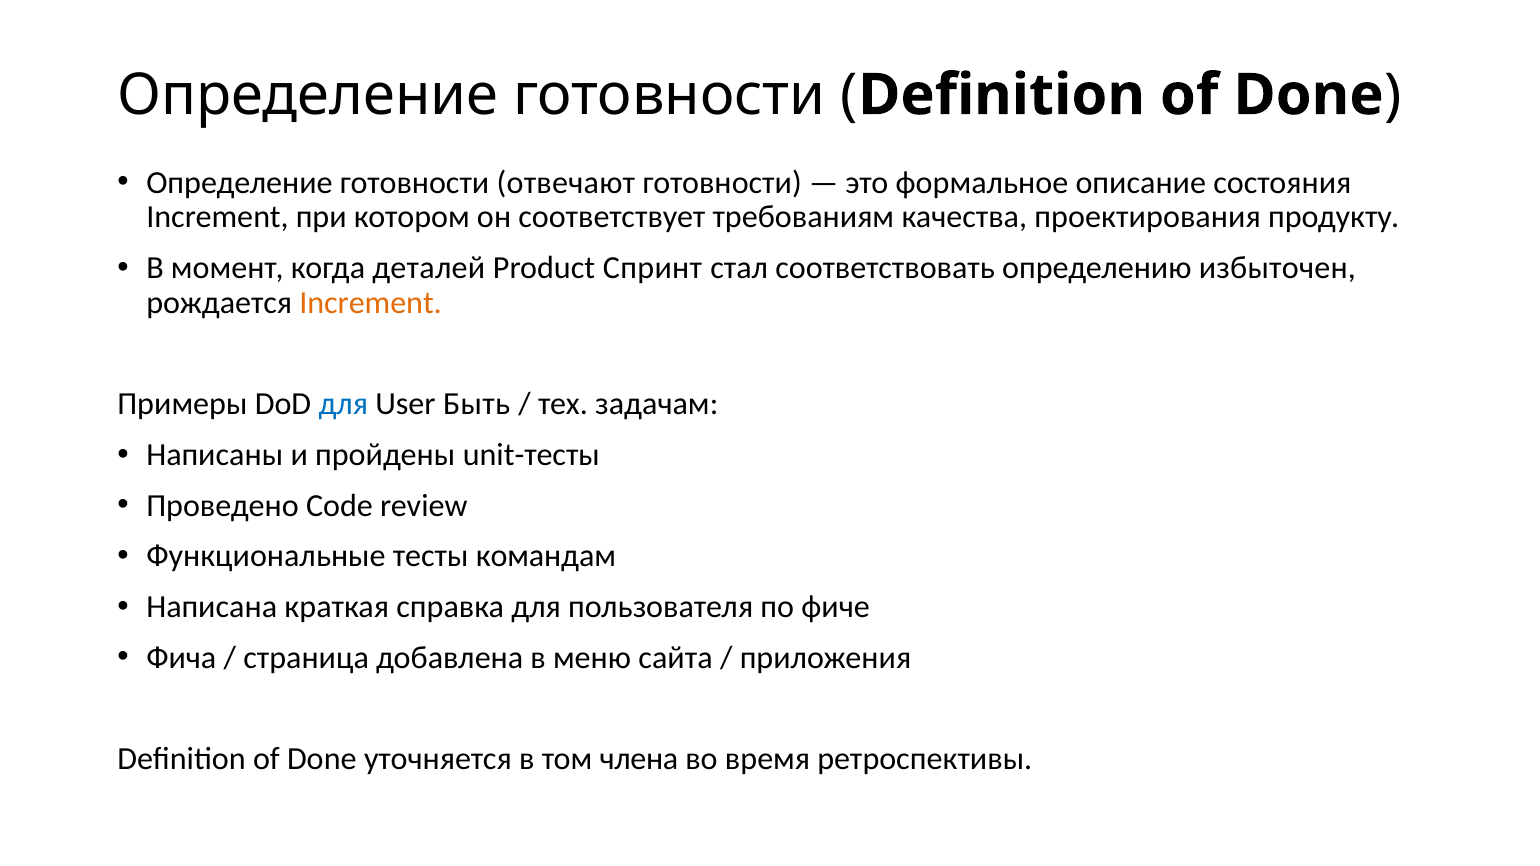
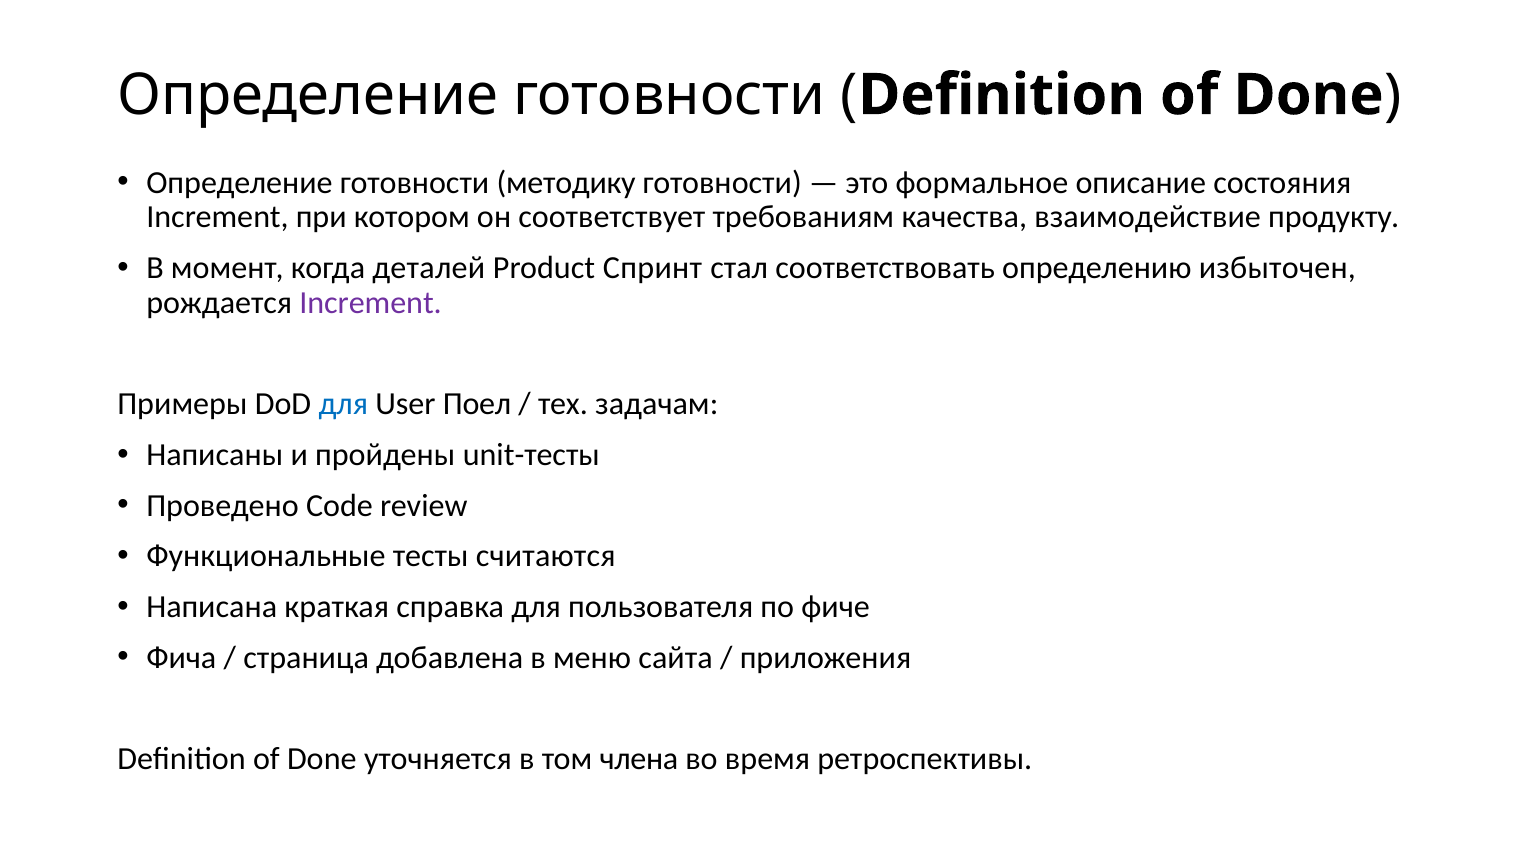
отвечают: отвечают -> методику
проектирования: проектирования -> взаимодействие
Increment at (371, 303) colour: orange -> purple
Быть: Быть -> Поел
командам: командам -> считаются
